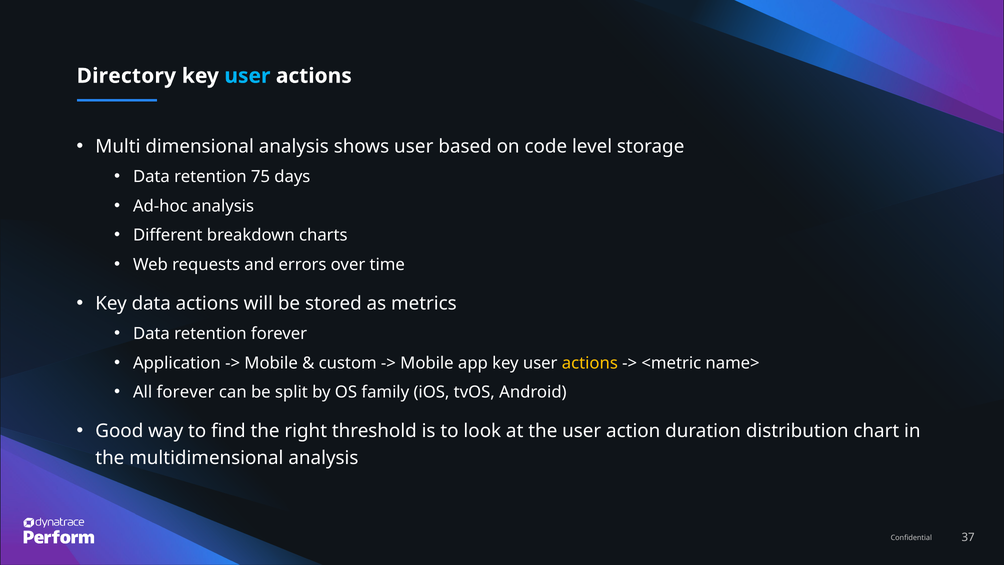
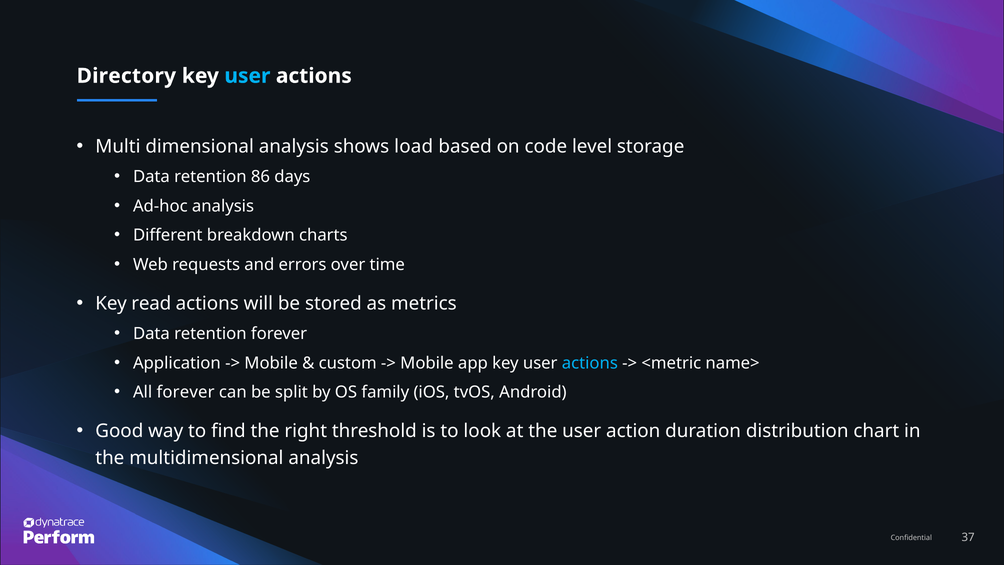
shows user: user -> load
75: 75 -> 86
Key data: data -> read
actions at (590, 363) colour: yellow -> light blue
